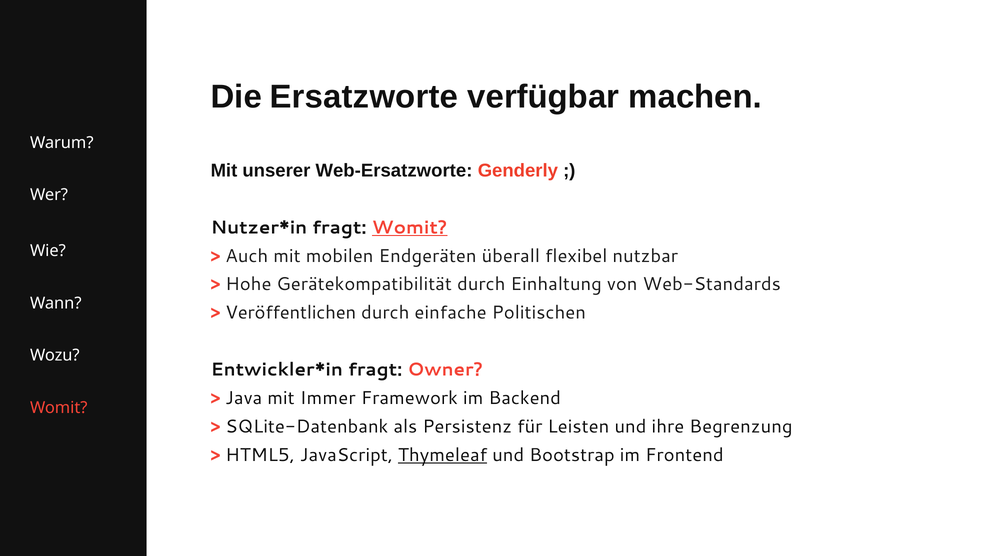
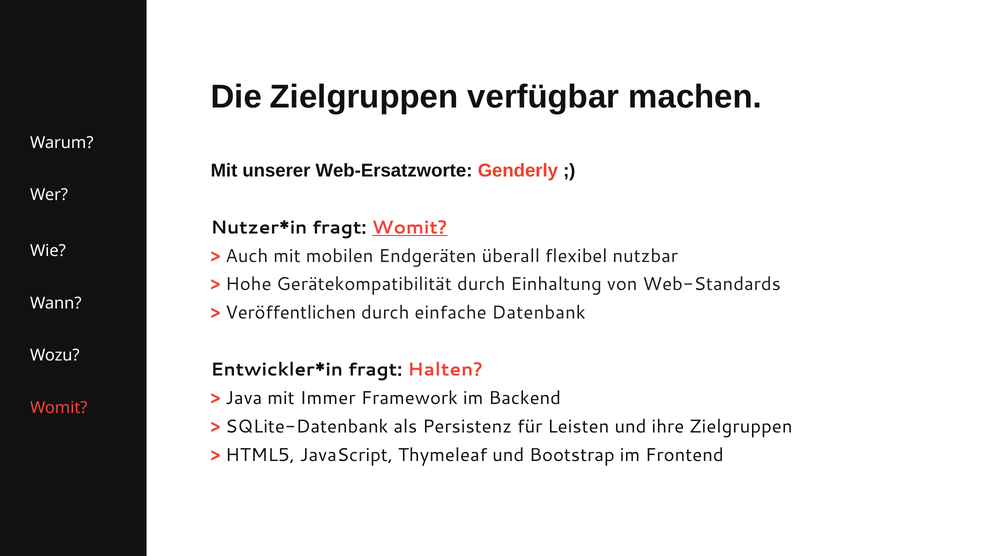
Die Ersatzworte: Ersatzworte -> Zielgruppen
Politischen: Politischen -> Datenbank
Owner: Owner -> Halten
ihre Begrenzung: Begrenzung -> Zielgruppen
Thymeleaf underline: present -> none
